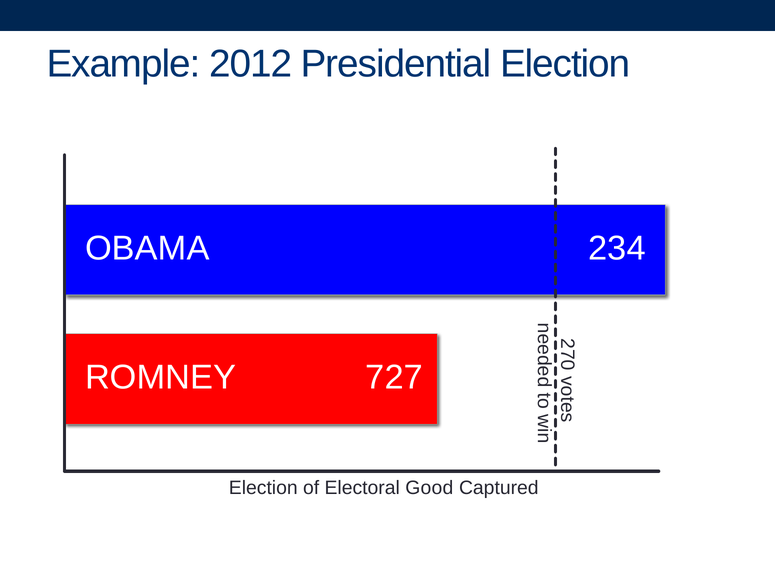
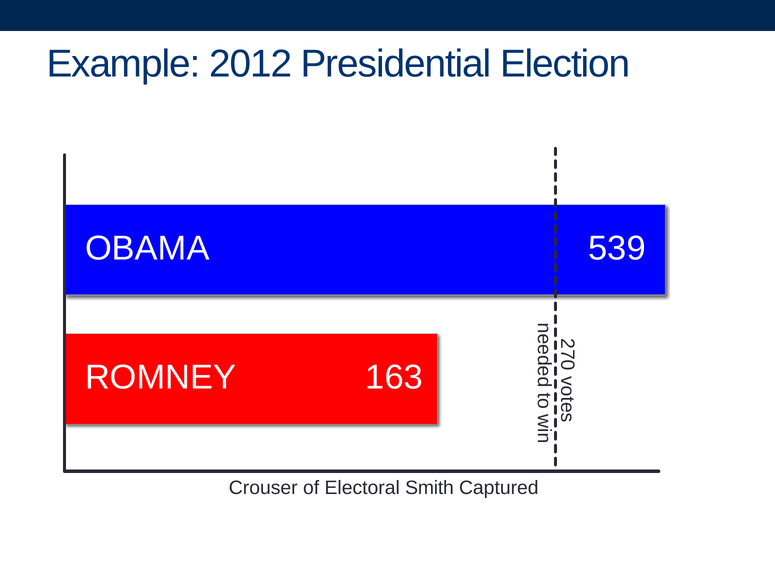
234: 234 -> 539
727: 727 -> 163
Election at (263, 488): Election -> Crouser
Good: Good -> Smith
